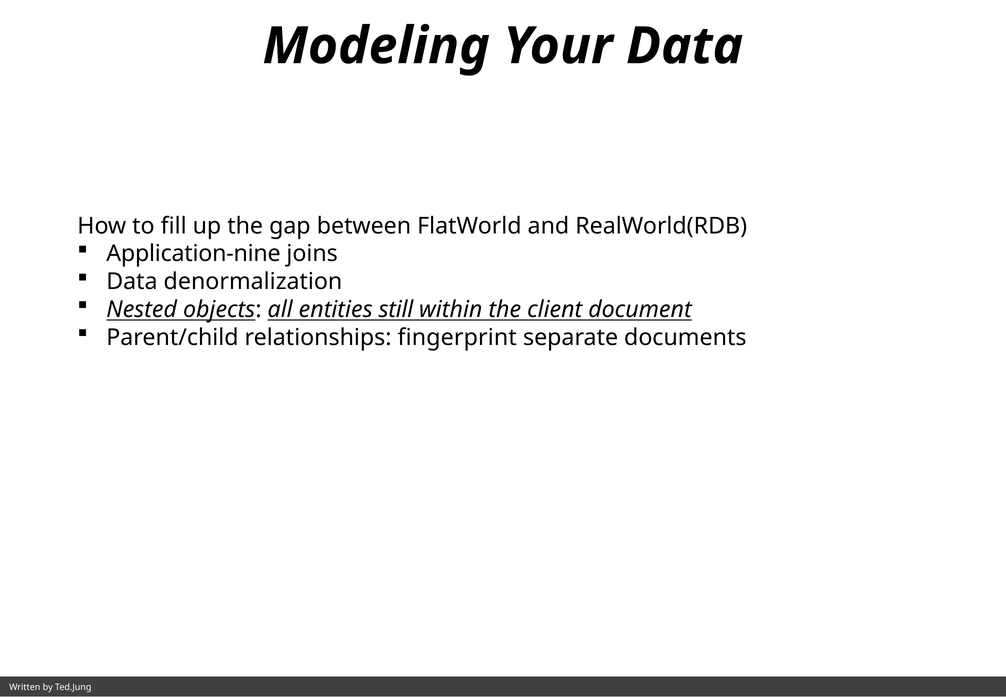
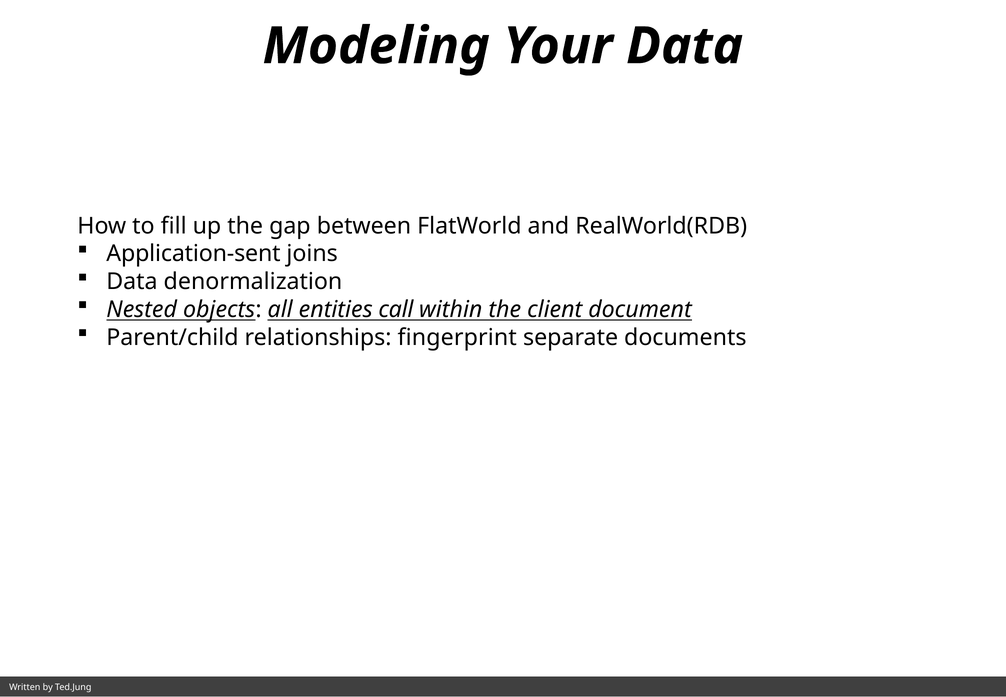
Application-nine: Application-nine -> Application-sent
still: still -> call
